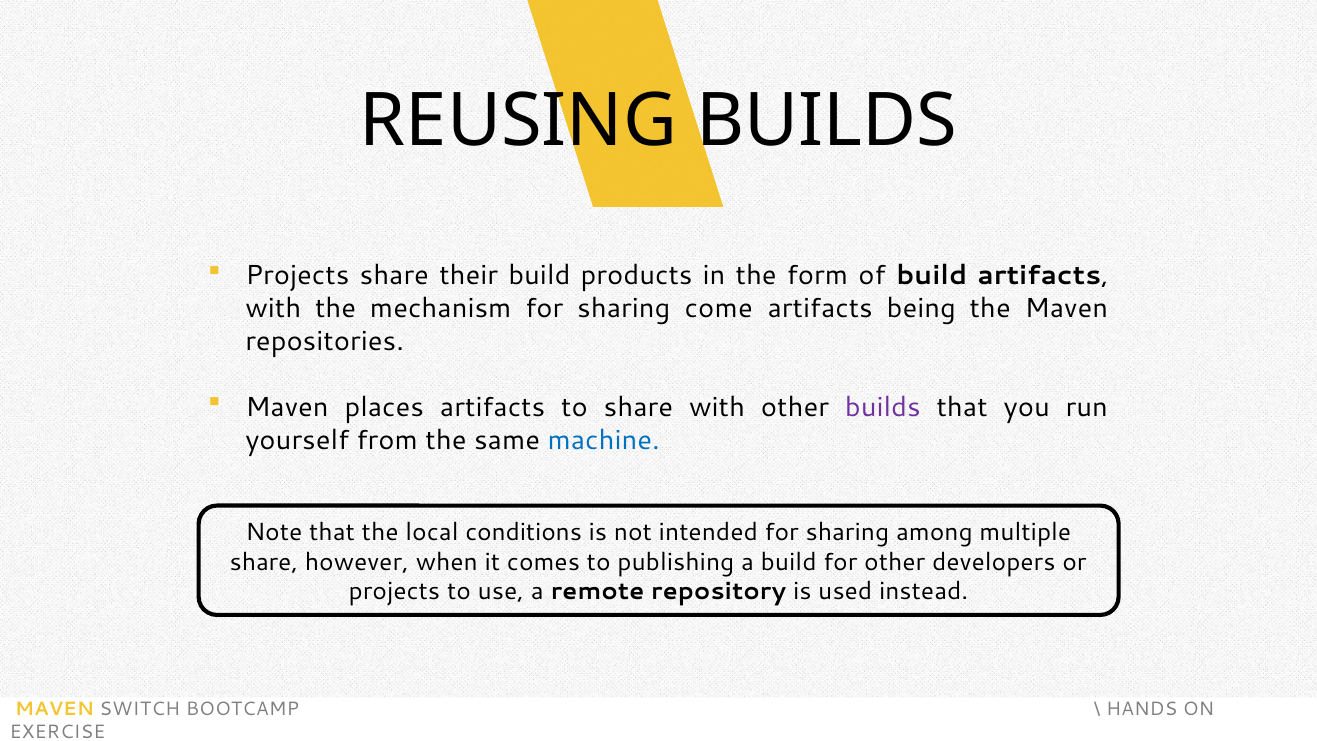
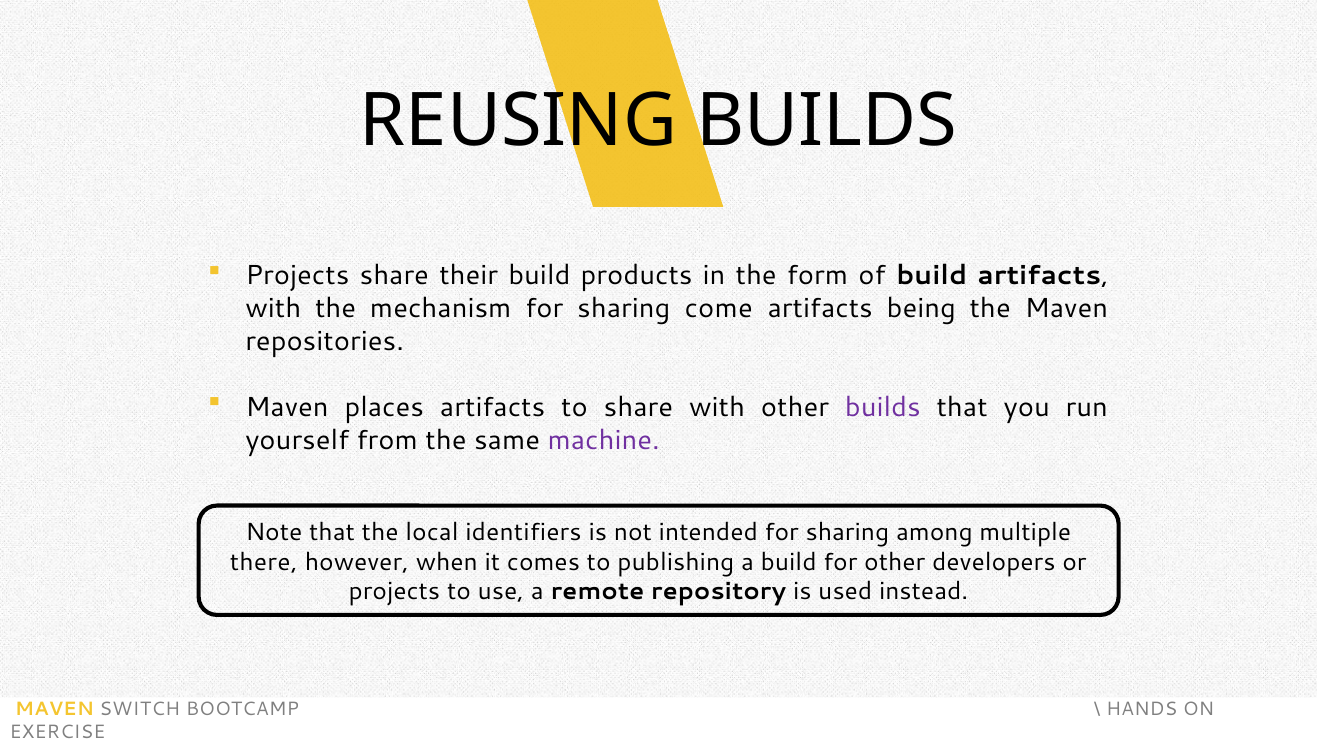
machine colour: blue -> purple
conditions: conditions -> identifiers
share at (264, 562): share -> there
